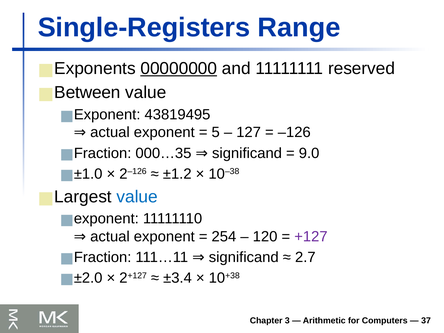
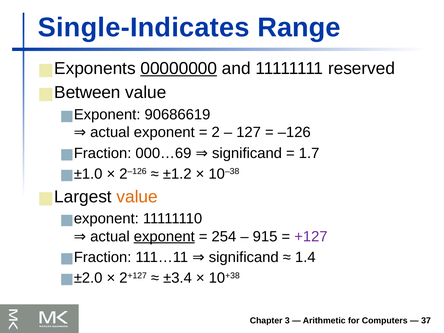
Single-Registers: Single-Registers -> Single-Indicates
43819495: 43819495 -> 90686619
5: 5 -> 2
000…35: 000…35 -> 000…69
9.0: 9.0 -> 1.7
value at (137, 197) colour: blue -> orange
exponent at (164, 237) underline: none -> present
120: 120 -> 915
2.7: 2.7 -> 1.4
